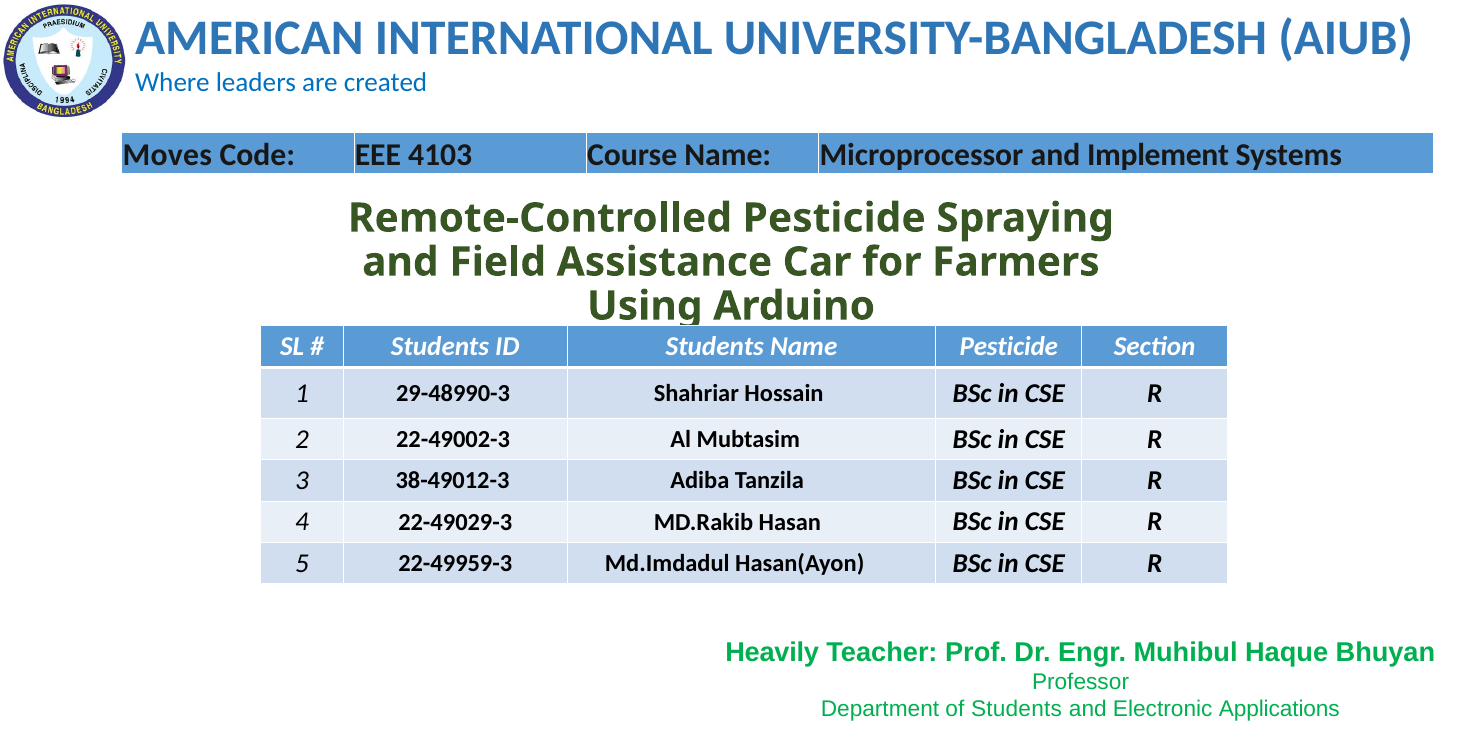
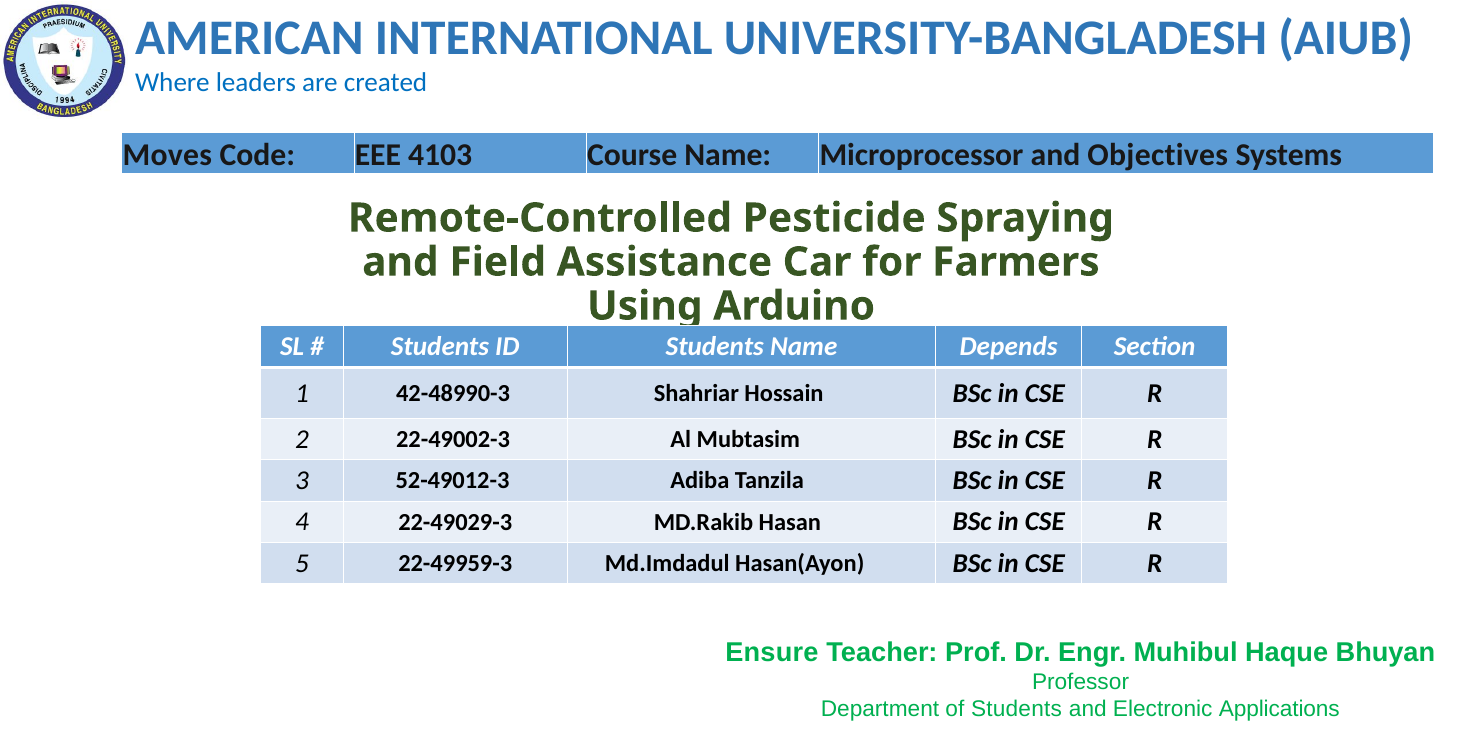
Implement: Implement -> Objectives
Name Pesticide: Pesticide -> Depends
29-48990-3: 29-48990-3 -> 42-48990-3
38-49012-3: 38-49012-3 -> 52-49012-3
Heavily: Heavily -> Ensure
